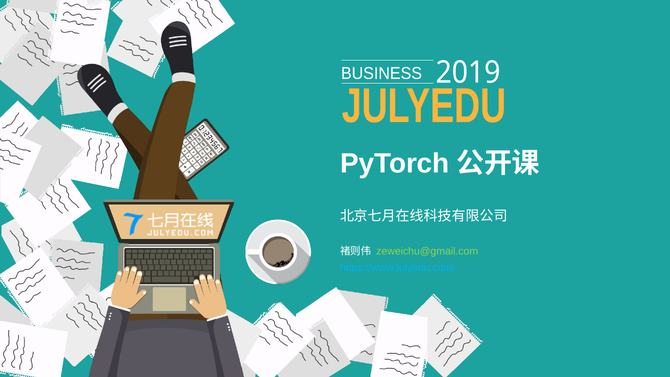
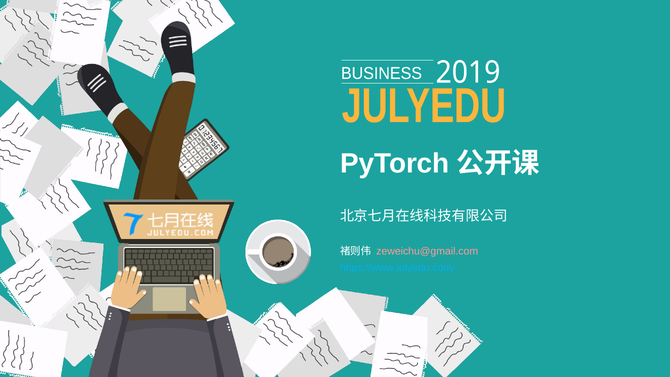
zeweichu@gmail.com colour: light green -> pink
